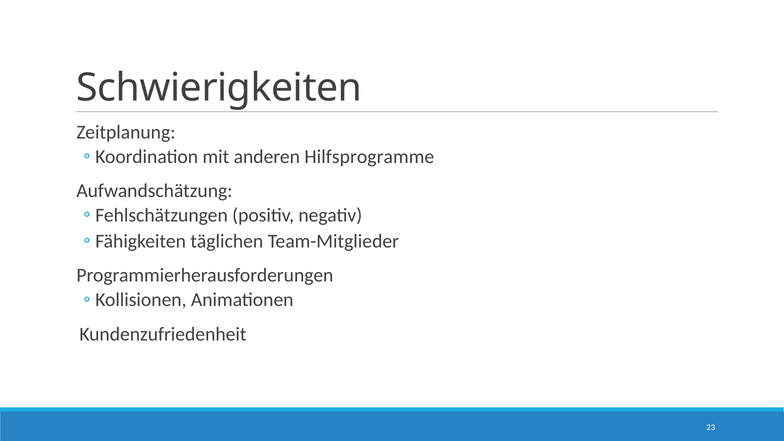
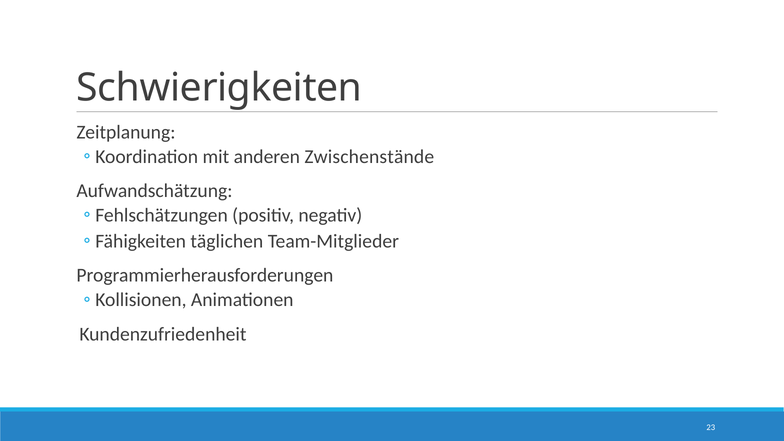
Hilfsprogramme: Hilfsprogramme -> Zwischenstände
